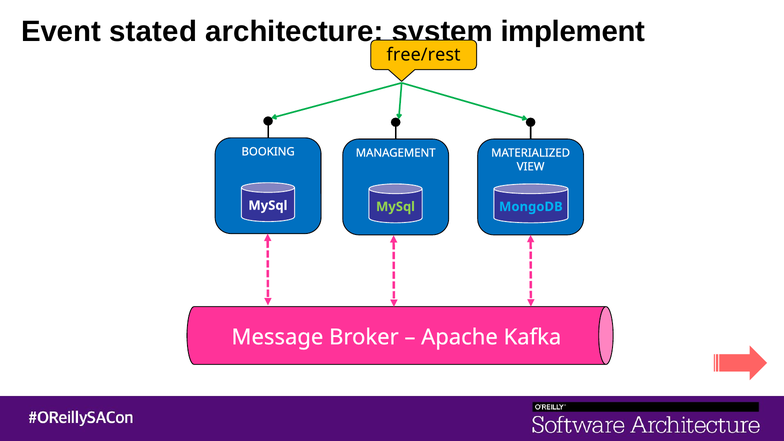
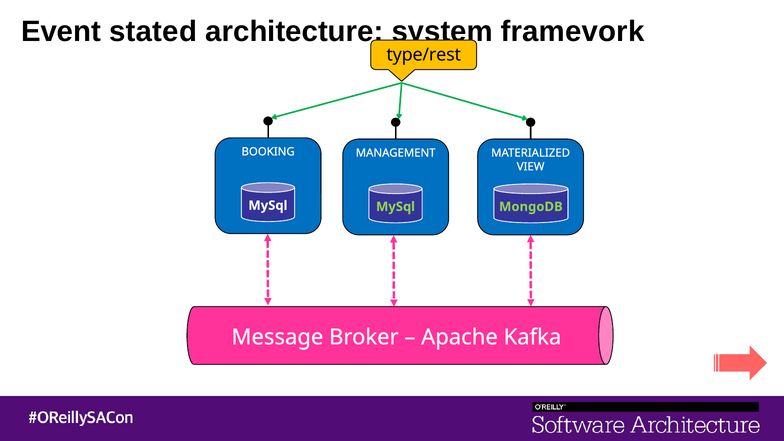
implement: implement -> framevork
free/rest: free/rest -> type/rest
MongoDB colour: light blue -> light green
